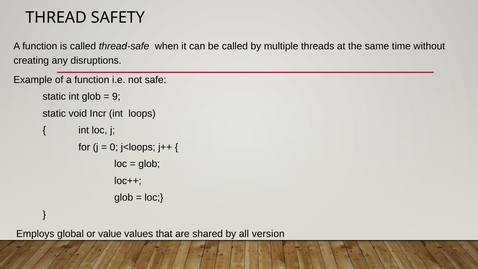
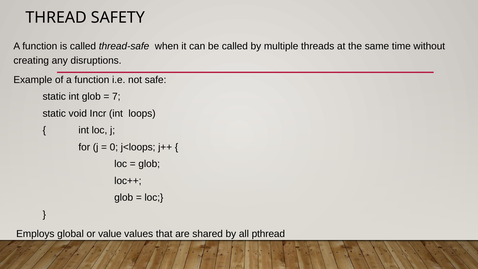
9: 9 -> 7
version: version -> pthread
